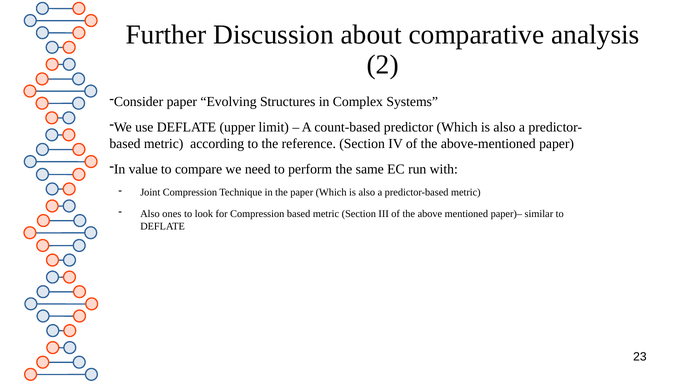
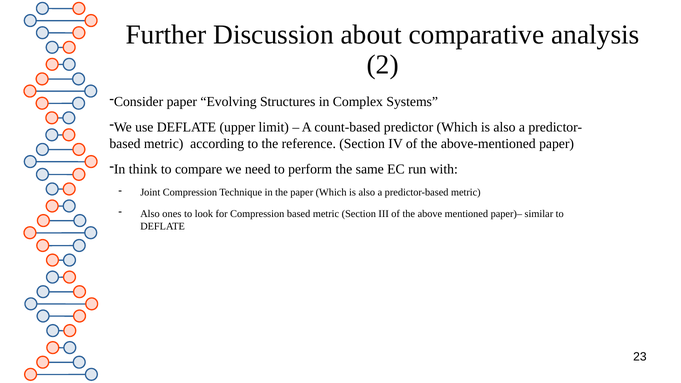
value: value -> think
